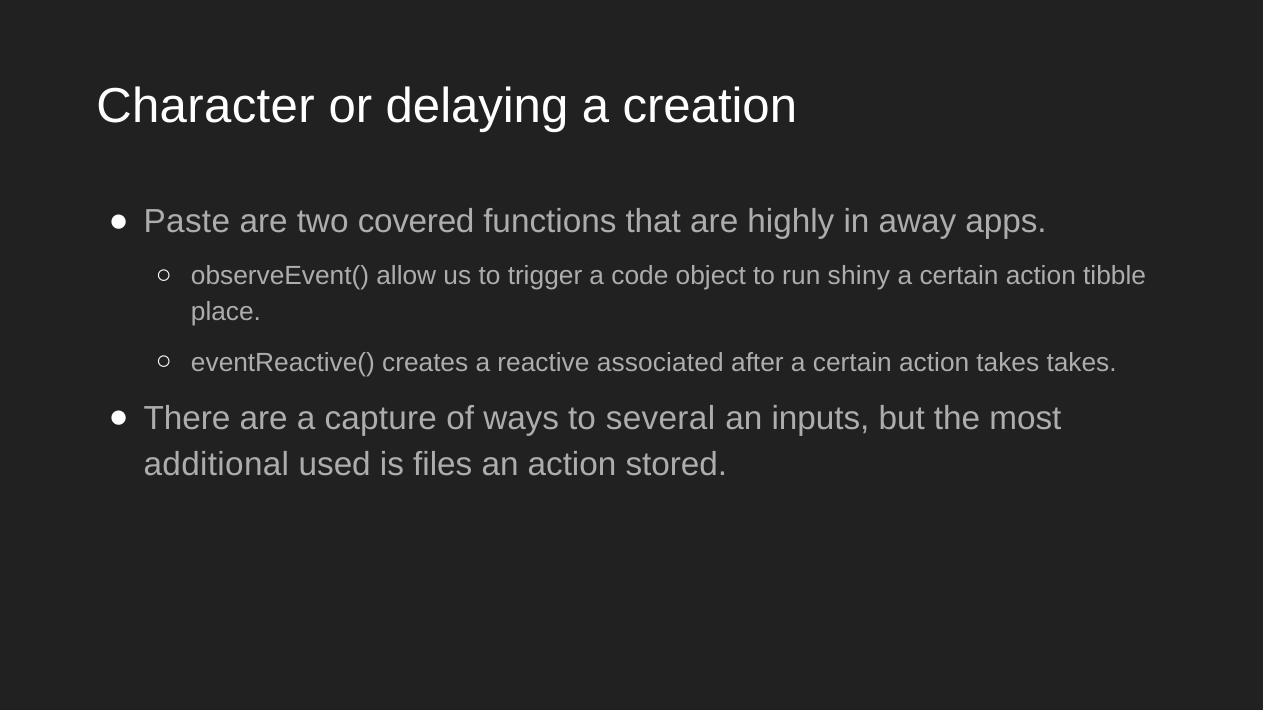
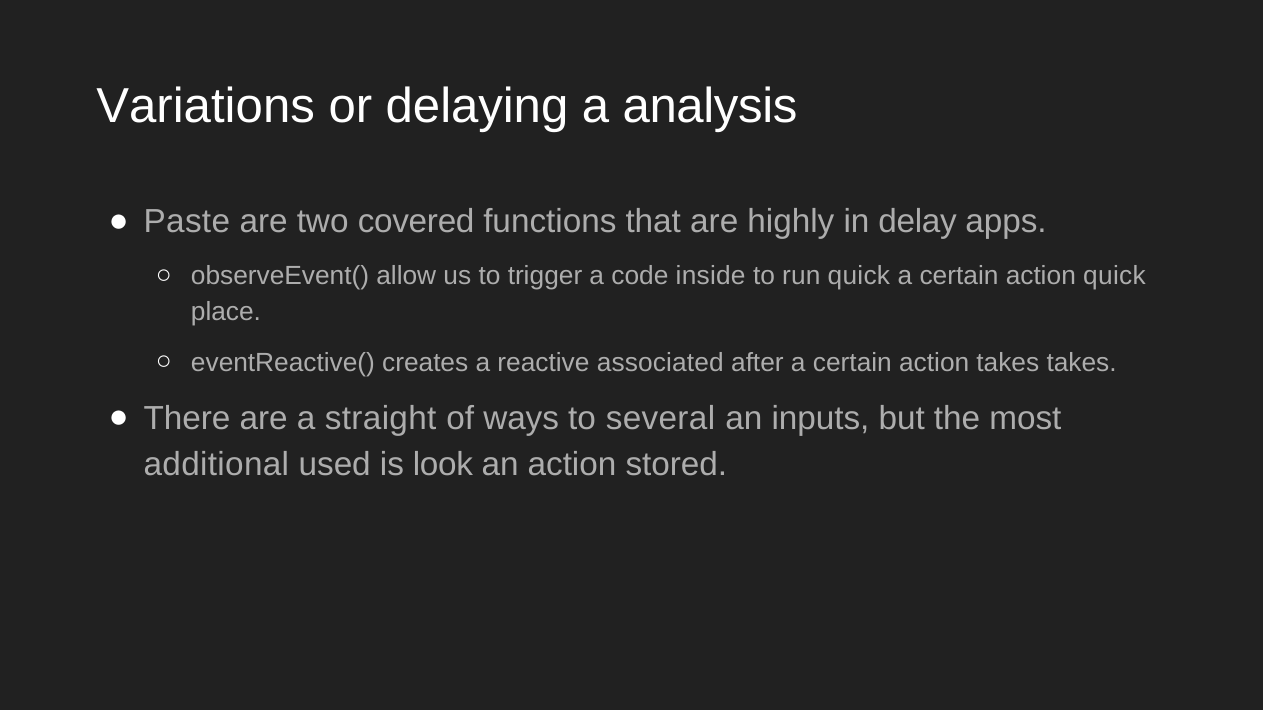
Character: Character -> Variations
creation: creation -> analysis
away: away -> delay
object: object -> inside
run shiny: shiny -> quick
action tibble: tibble -> quick
capture: capture -> straight
files: files -> look
